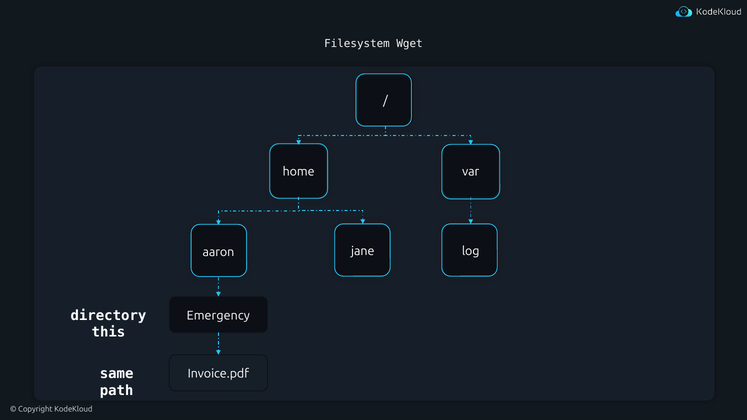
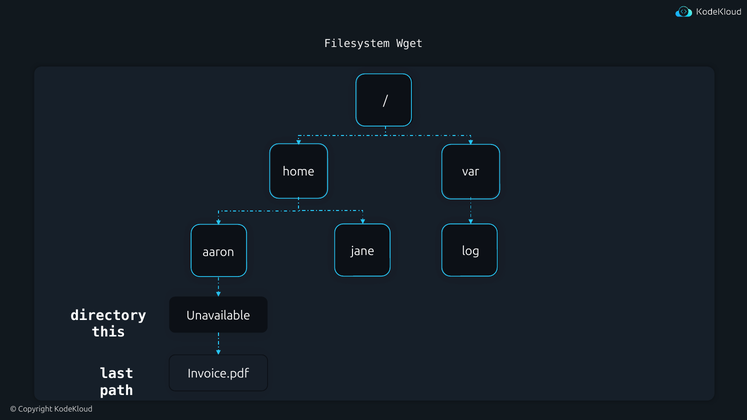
Emergency: Emergency -> Unavailable
same: same -> last
